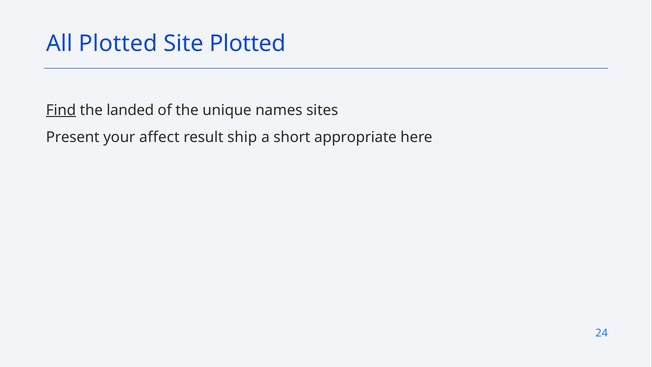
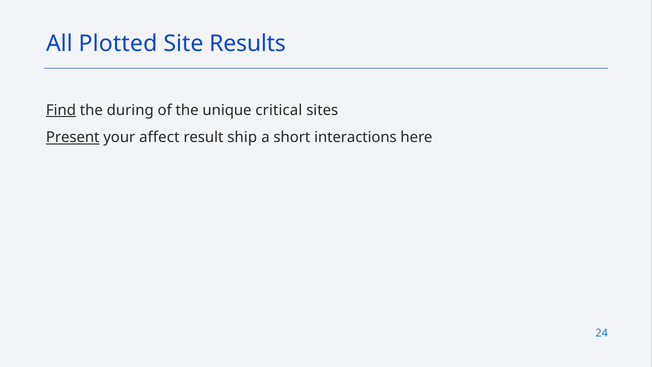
Site Plotted: Plotted -> Results
landed: landed -> during
names: names -> critical
Present underline: none -> present
appropriate: appropriate -> interactions
